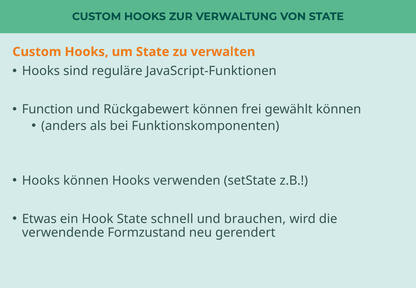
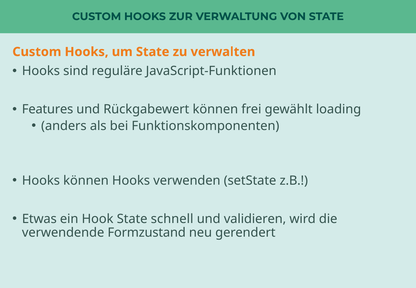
Function: Function -> Features
gewählt können: können -> loading
brauchen: brauchen -> validieren
